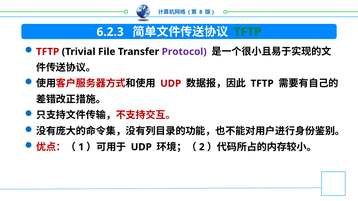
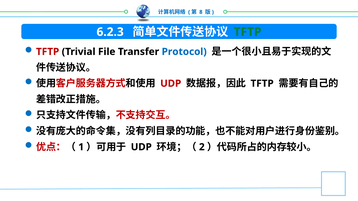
Protocol colour: purple -> blue
